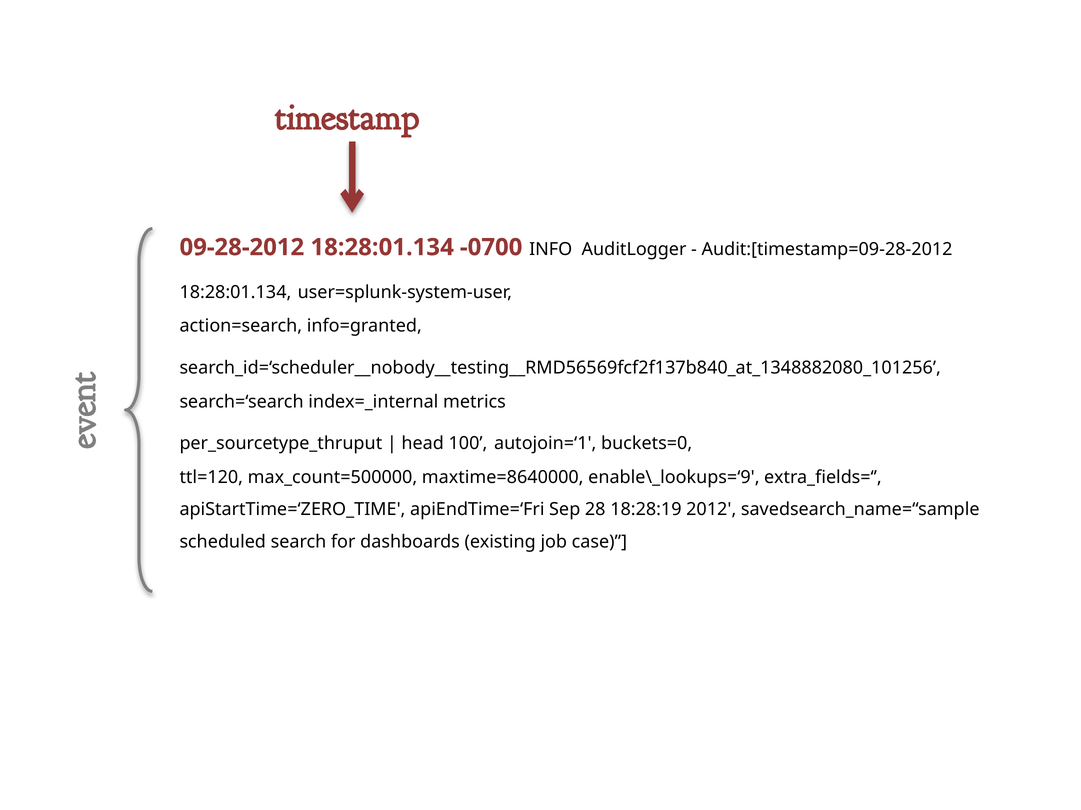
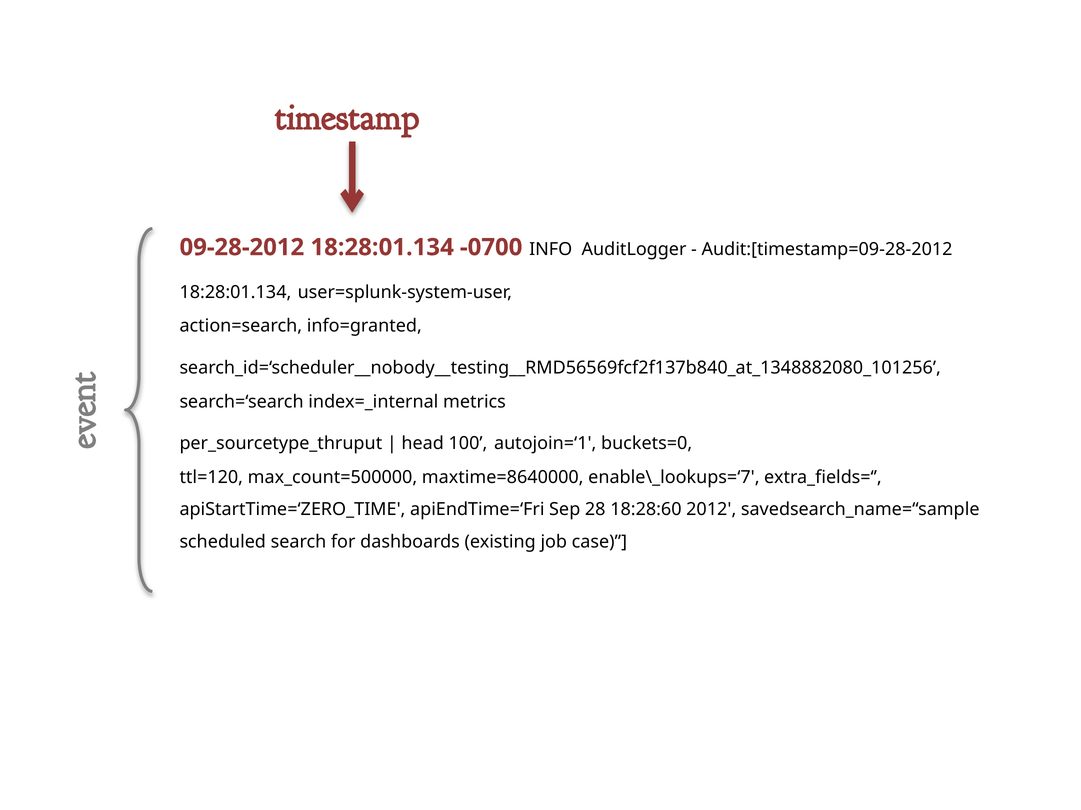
enable\_lookups=‘9: enable\_lookups=‘9 -> enable\_lookups=‘7
18:28:19: 18:28:19 -> 18:28:60
